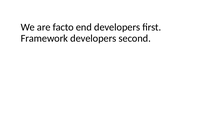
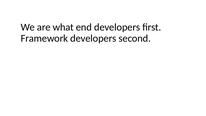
facto: facto -> what
